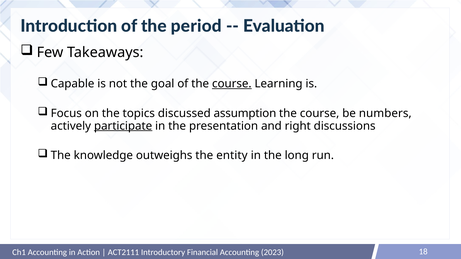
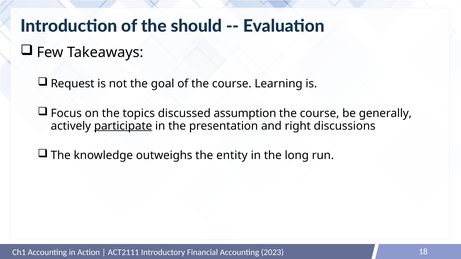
period: period -> should
Capable: Capable -> Request
course at (232, 84) underline: present -> none
numbers: numbers -> generally
